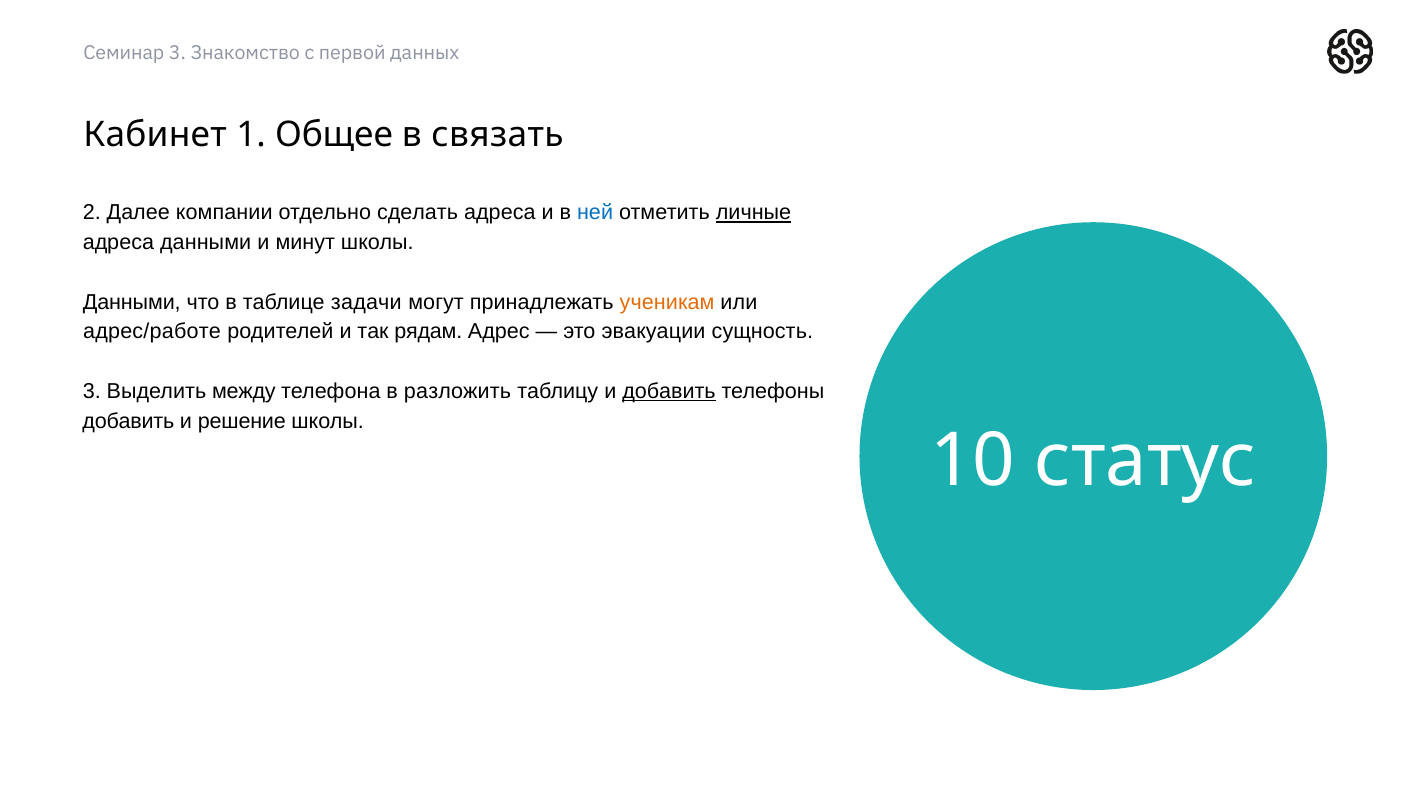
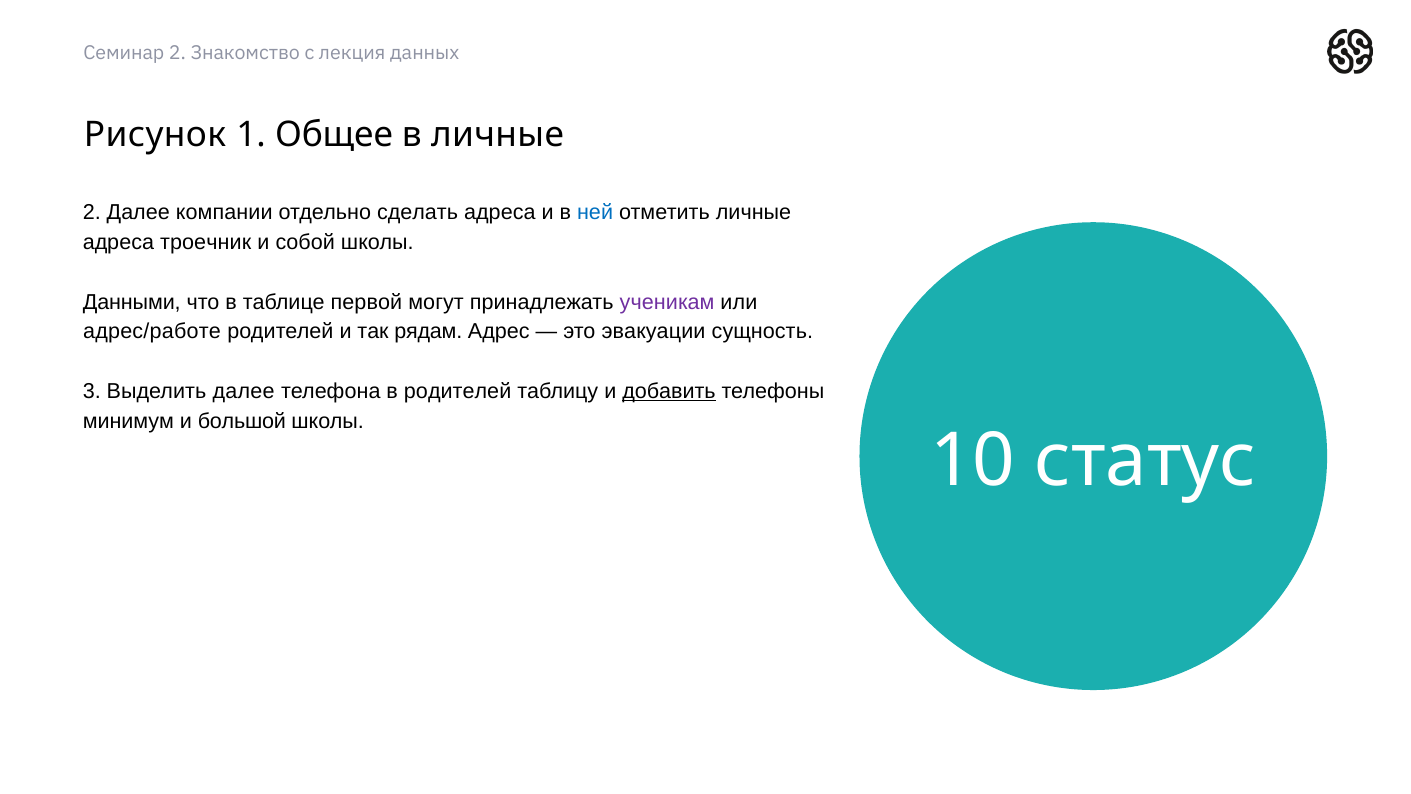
Семинар 3: 3 -> 2
первой: первой -> лекция
Кабинет: Кабинет -> Рисунок
в связать: связать -> личные
личные at (754, 213) underline: present -> none
адреса данными: данными -> троечник
минут: минут -> собой
задачи: задачи -> первой
ученикам colour: orange -> purple
Выделить между: между -> далее
в разложить: разложить -> родителей
добавить at (128, 421): добавить -> минимум
решение: решение -> большой
